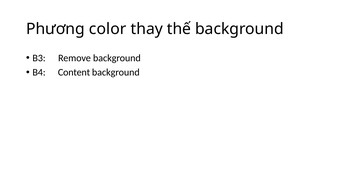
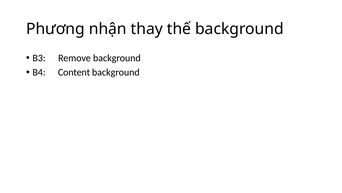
color: color -> nhận
